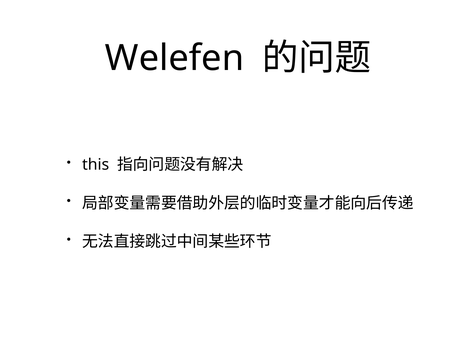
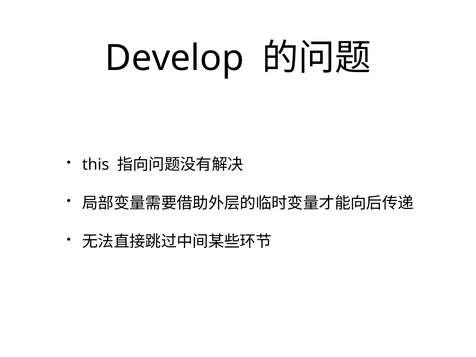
Welefen: Welefen -> Develop
